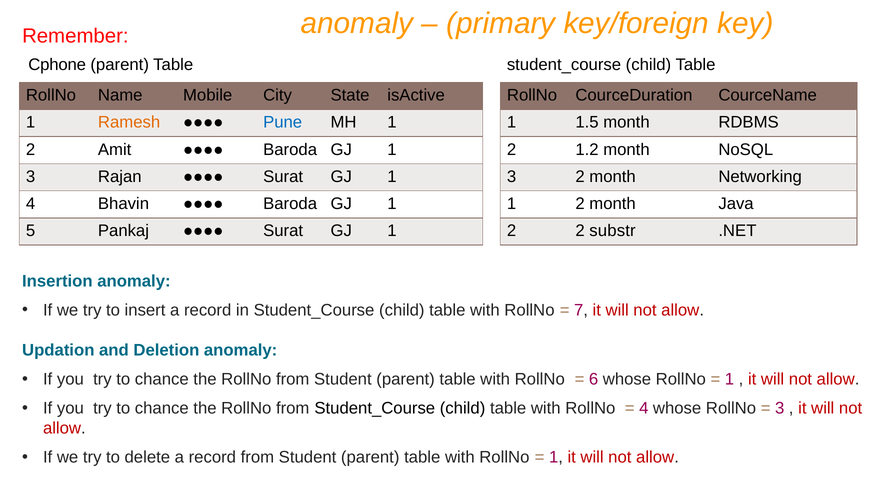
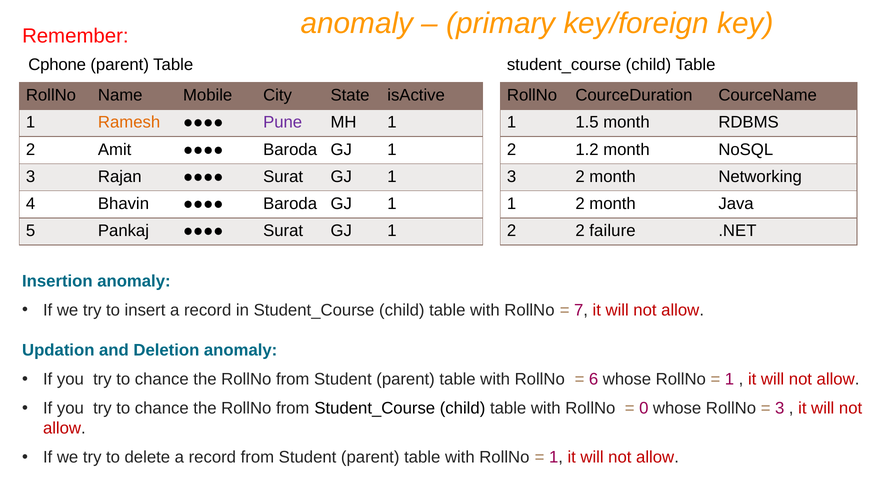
Pune colour: blue -> purple
substr: substr -> failure
4 at (644, 408): 4 -> 0
